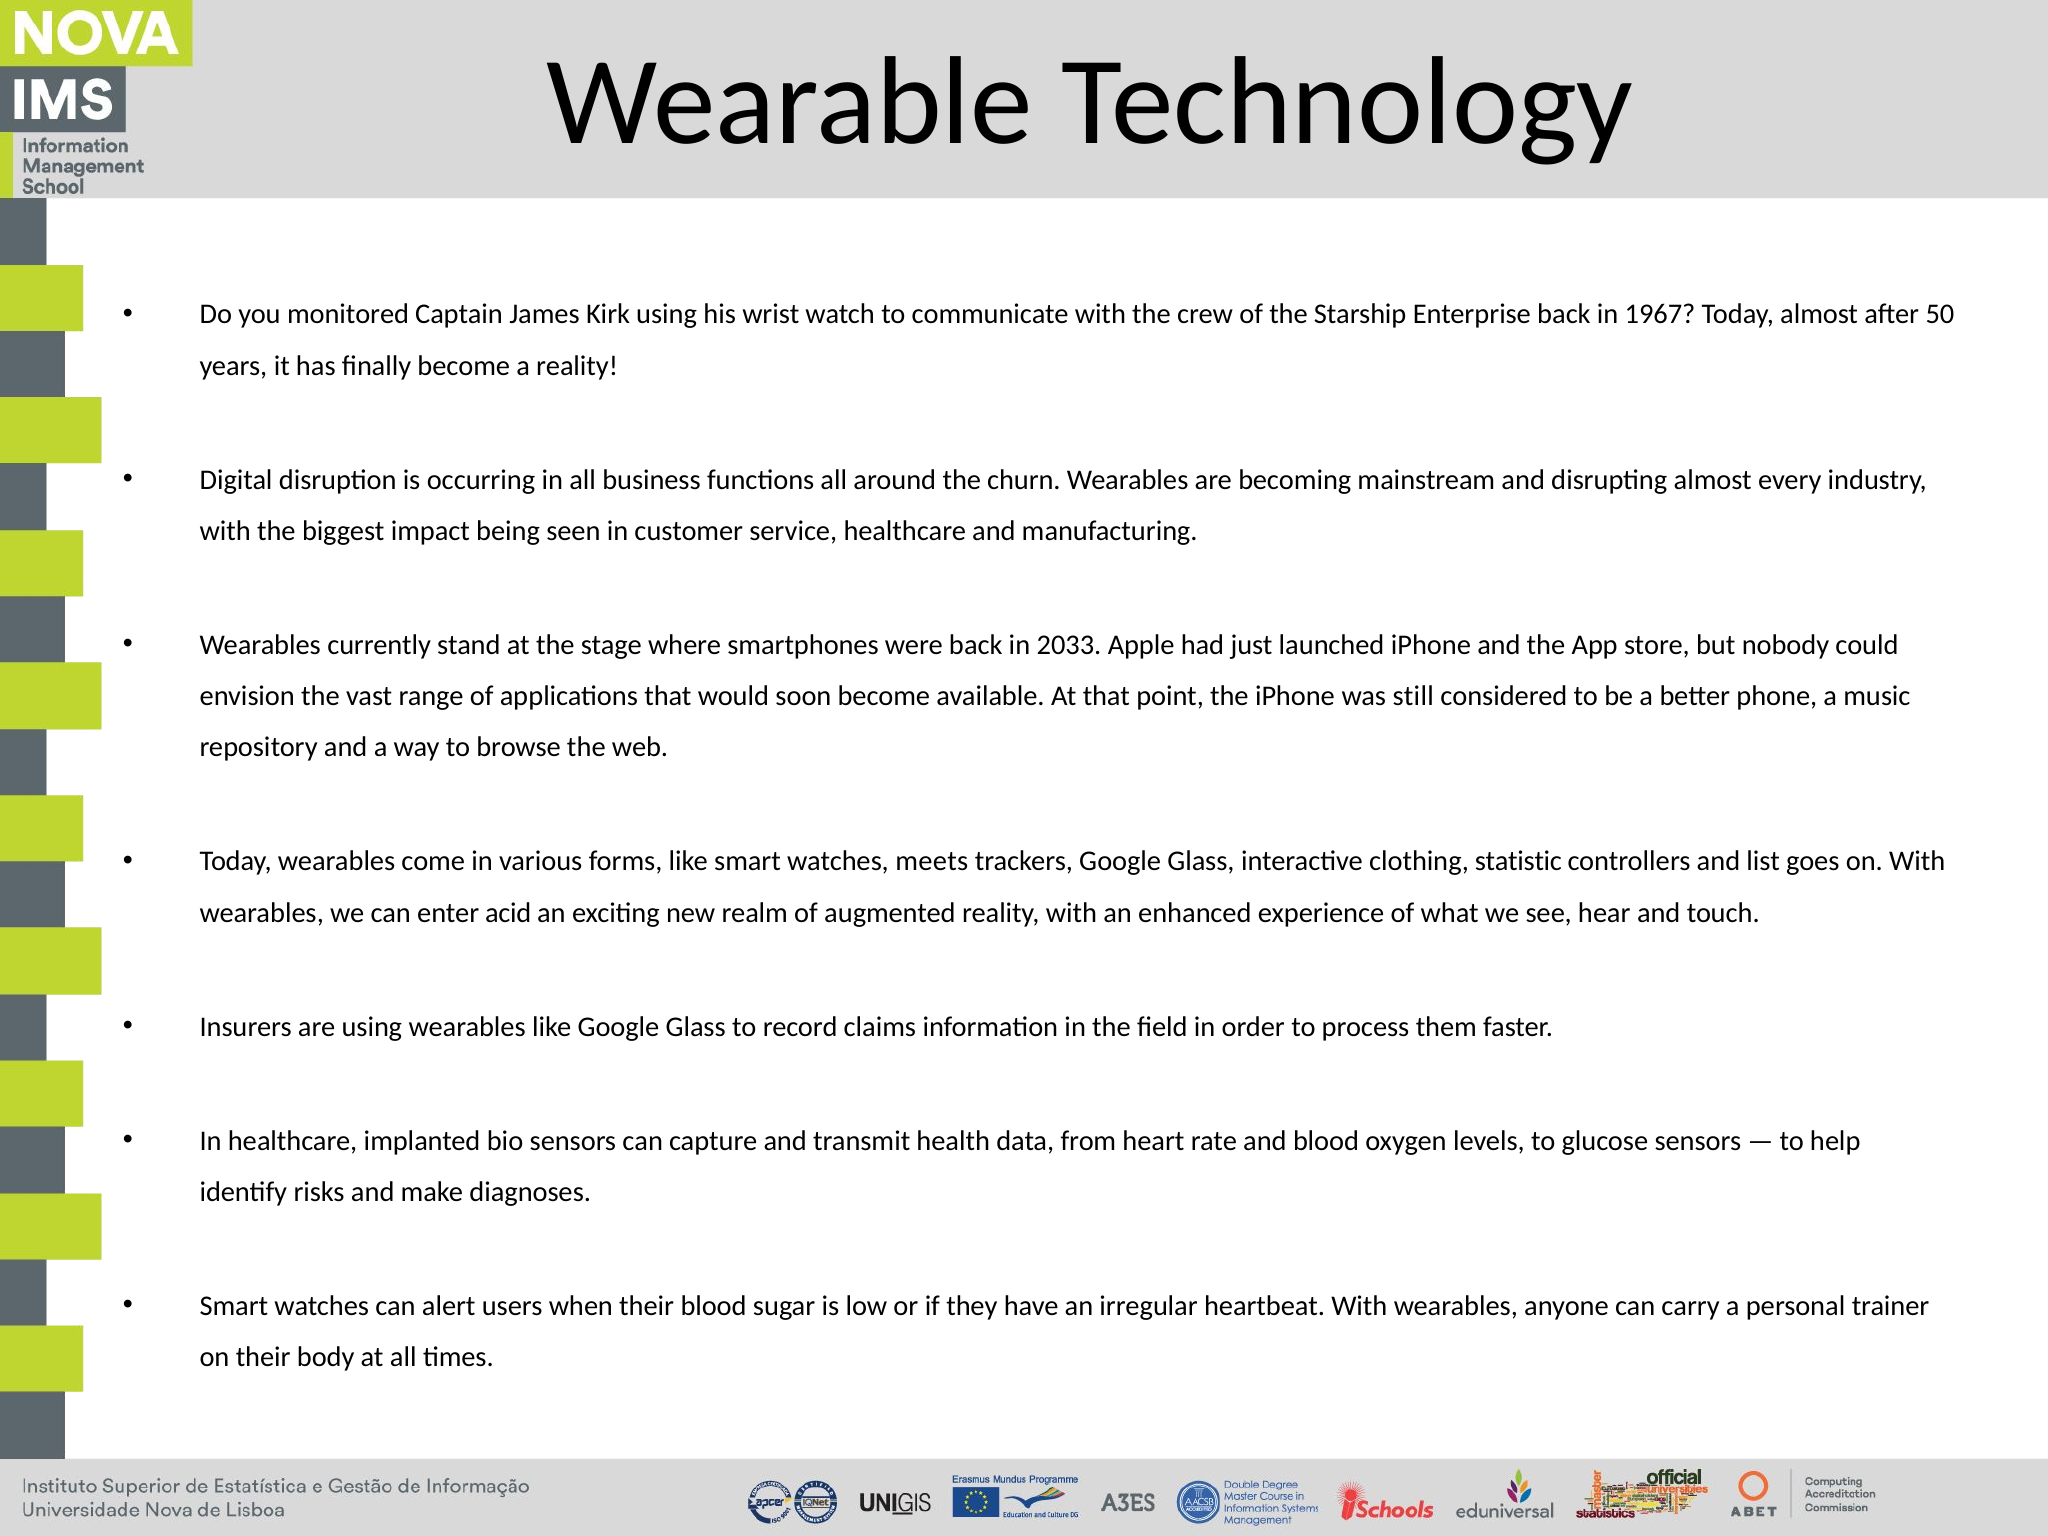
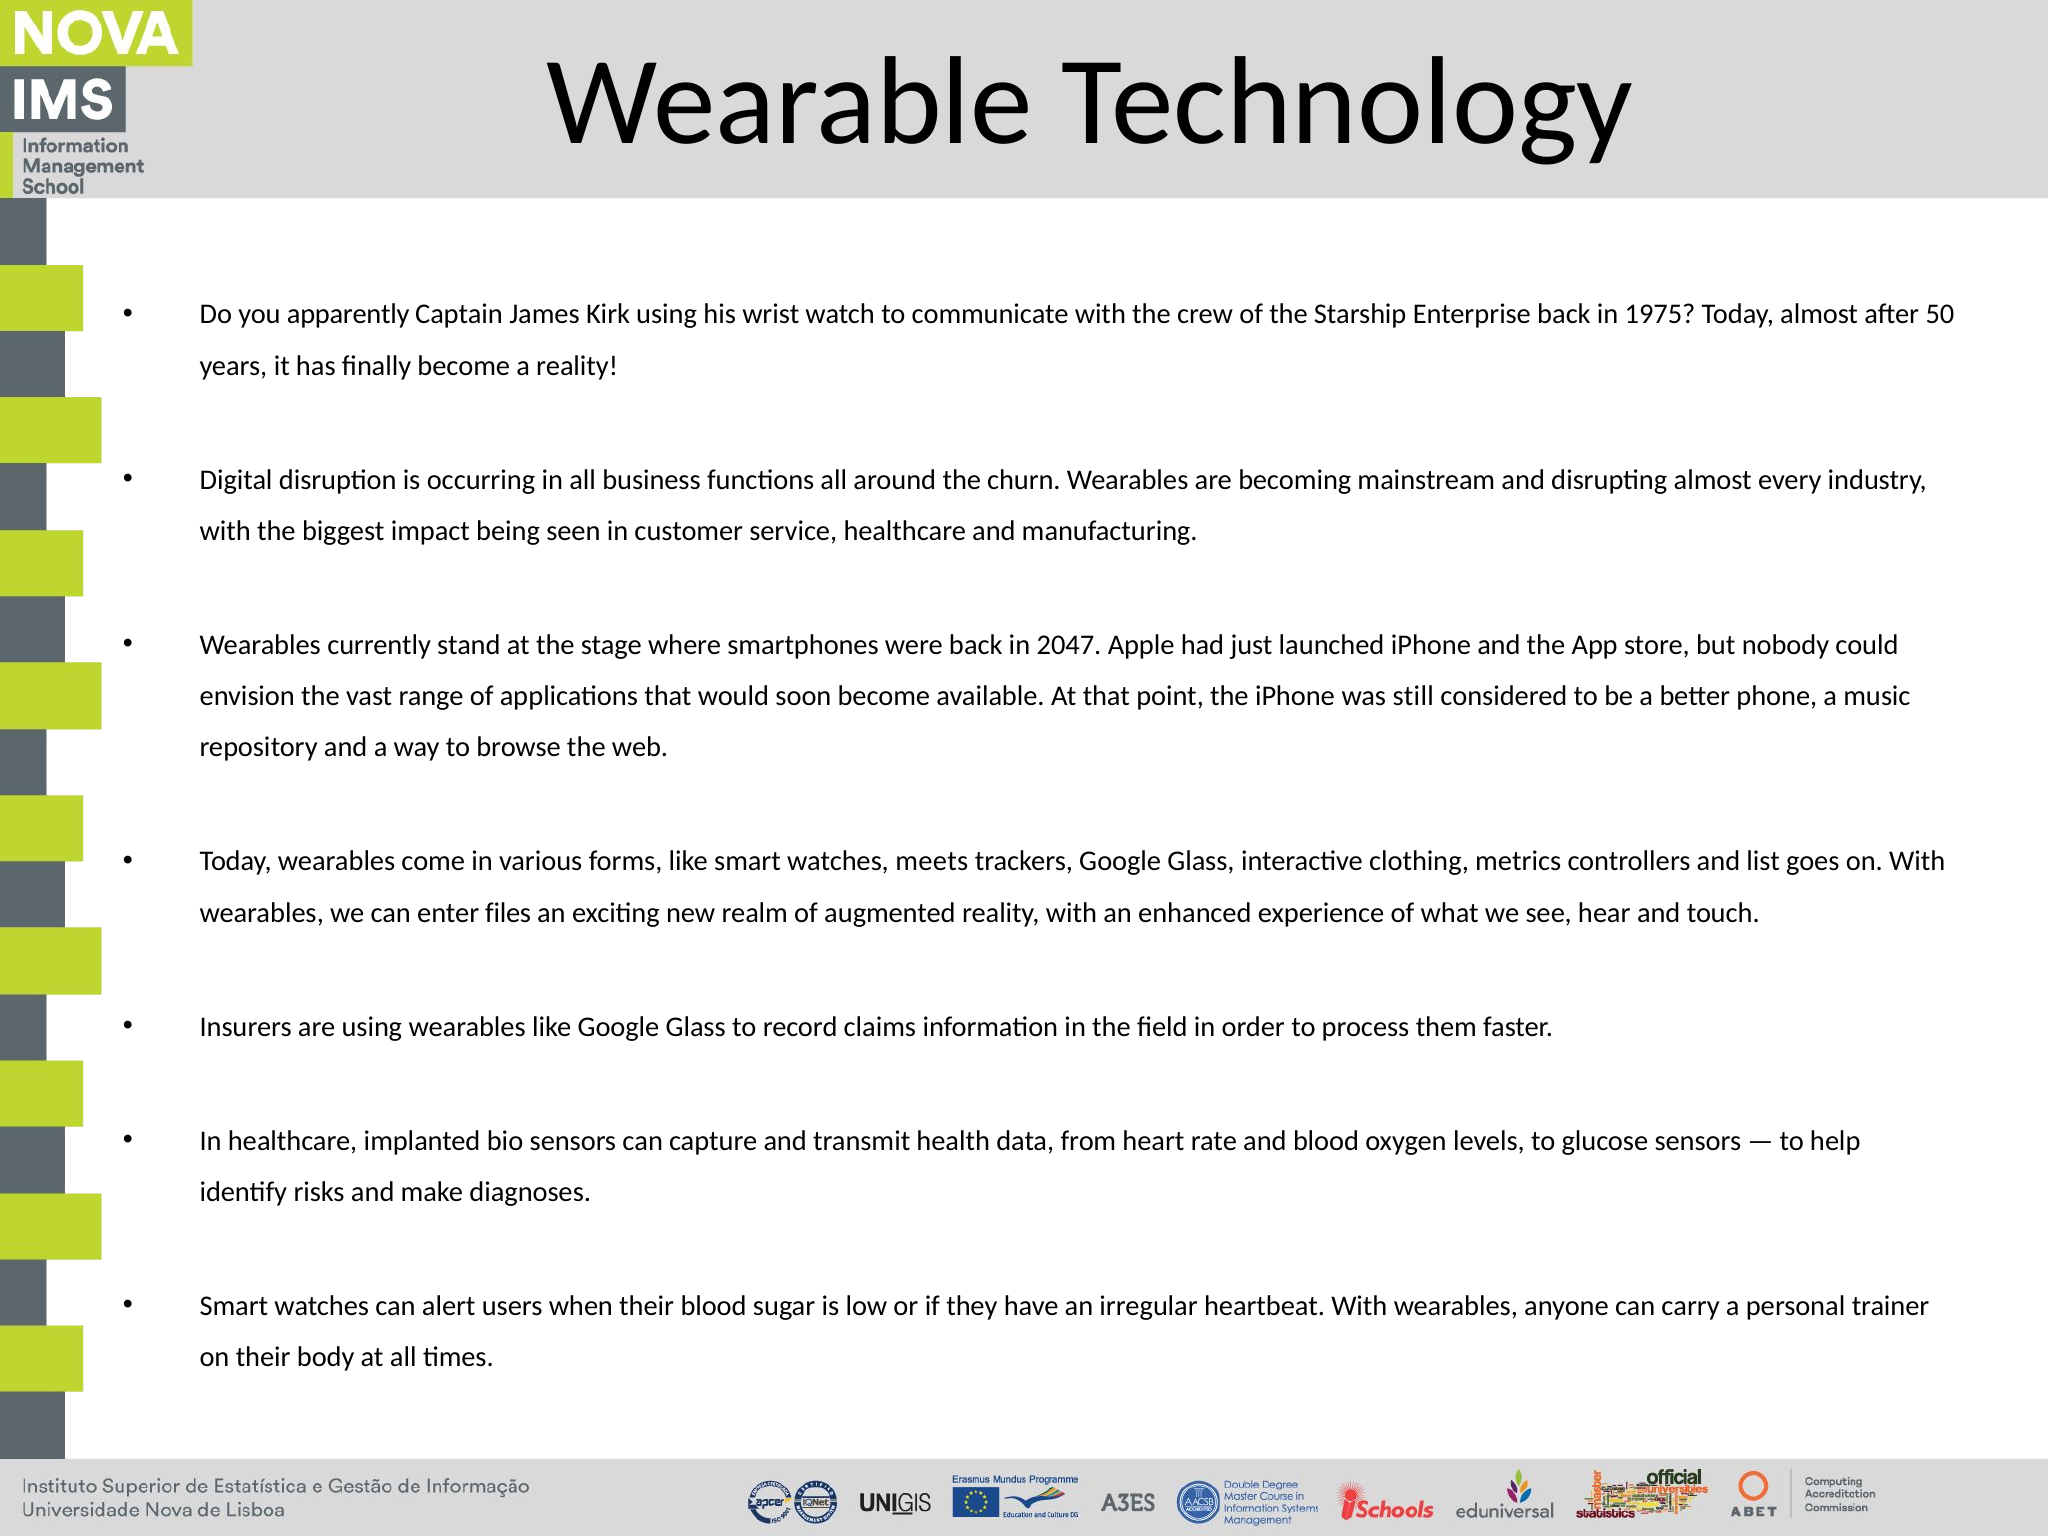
monitored: monitored -> apparently
1967: 1967 -> 1975
2033: 2033 -> 2047
statistic: statistic -> metrics
acid: acid -> files
